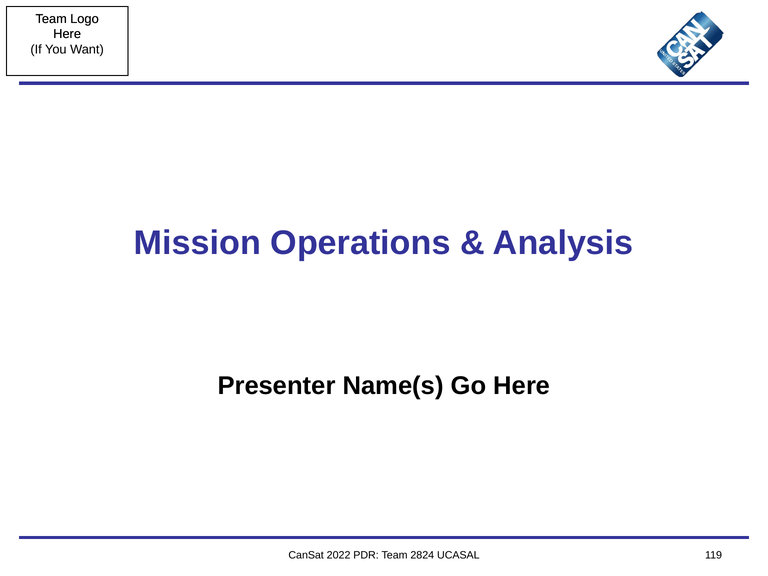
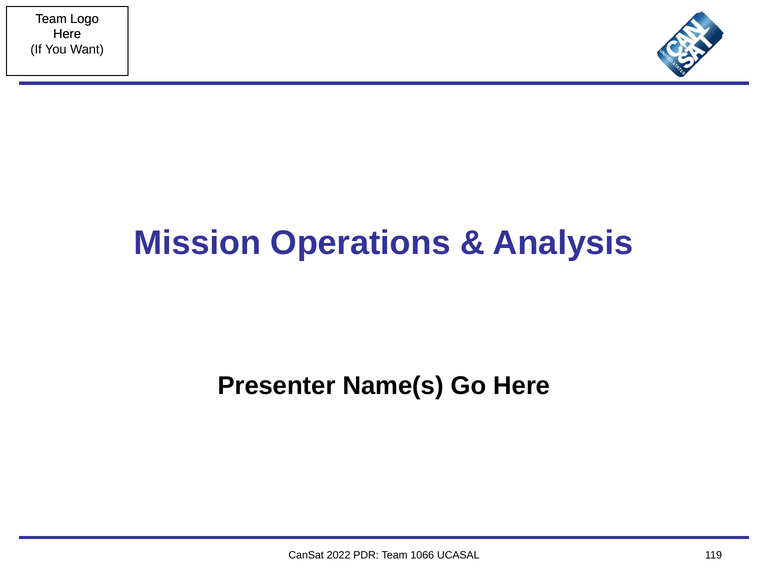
2824: 2824 -> 1066
